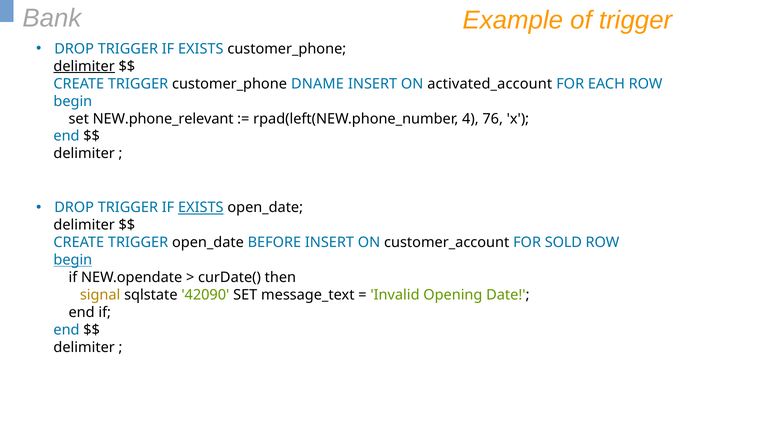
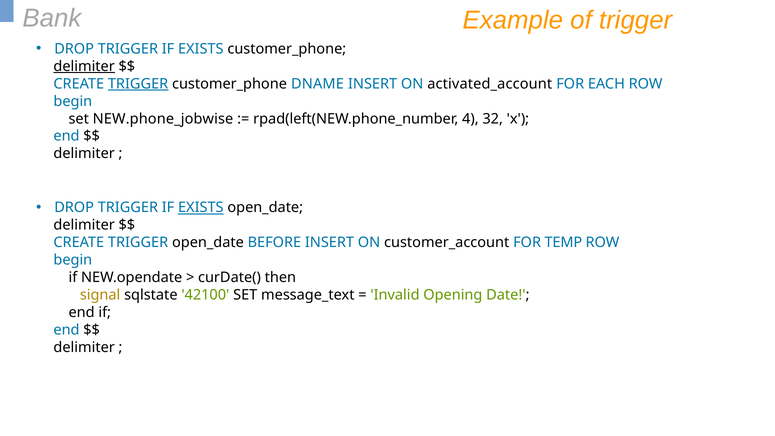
TRIGGER at (138, 84) underline: none -> present
NEW.phone_relevant: NEW.phone_relevant -> NEW.phone_jobwise
76: 76 -> 32
SOLD: SOLD -> TEMP
begin at (73, 260) underline: present -> none
42090: 42090 -> 42100
